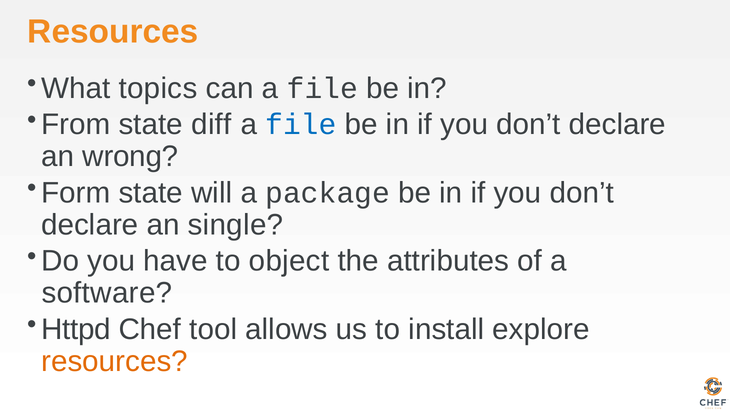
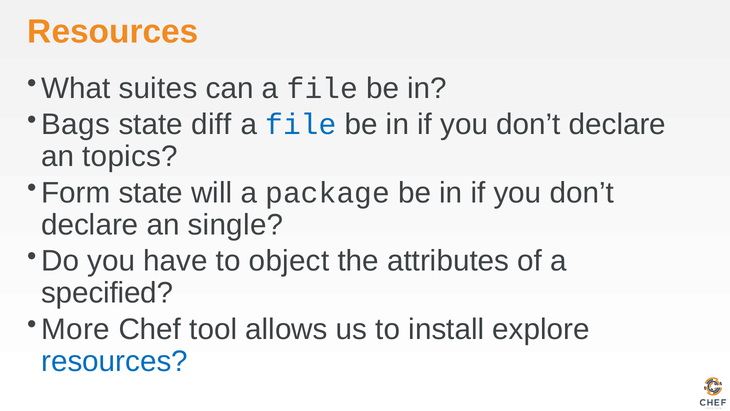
topics: topics -> suites
From: From -> Bags
wrong: wrong -> topics
software: software -> specified
Httpd: Httpd -> More
resources at (115, 361) colour: orange -> blue
